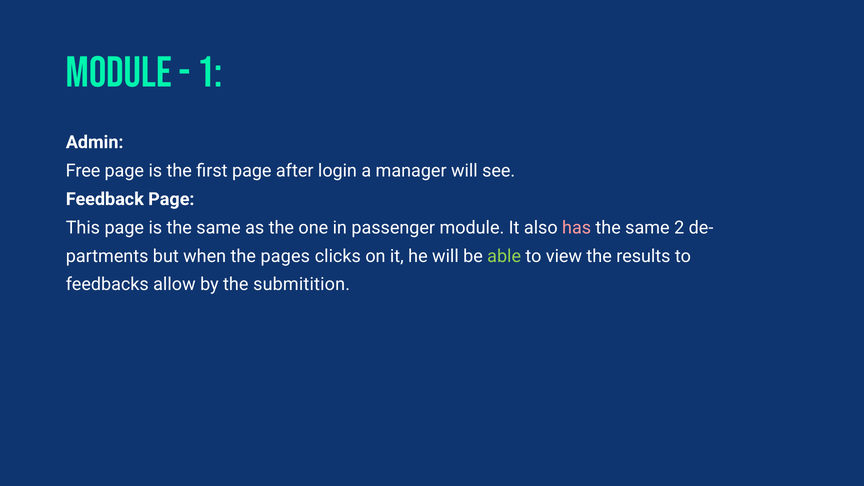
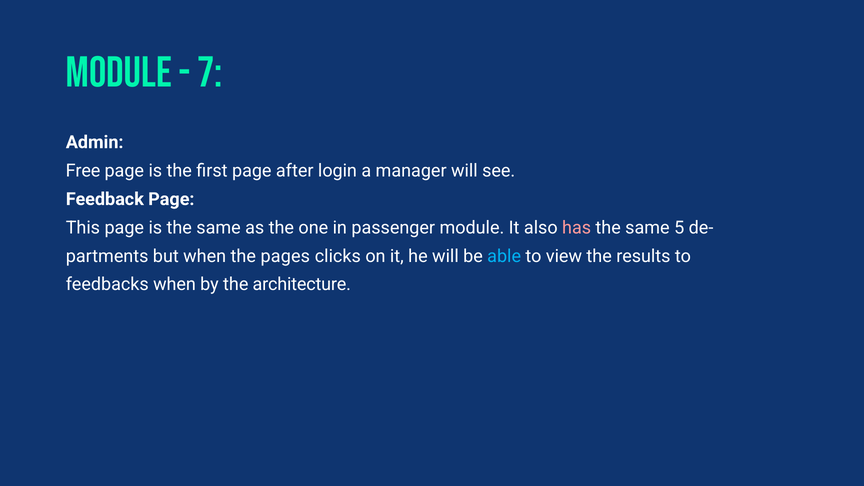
1: 1 -> 7
2: 2 -> 5
able colour: light green -> light blue
feedbacks allow: allow -> when
submitition: submitition -> architecture
